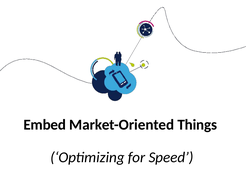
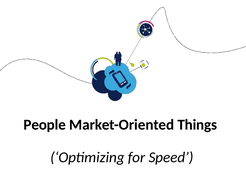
Embed: Embed -> People
